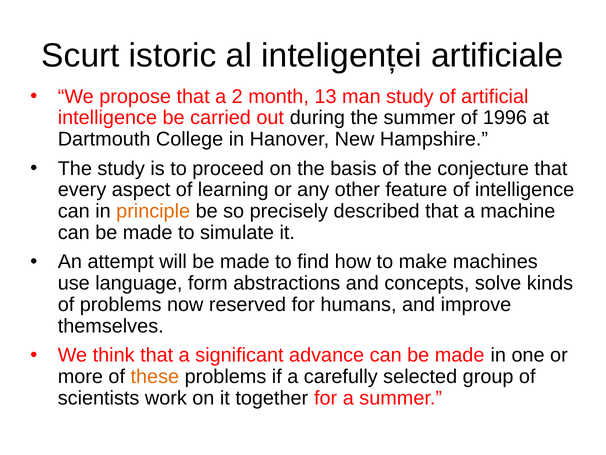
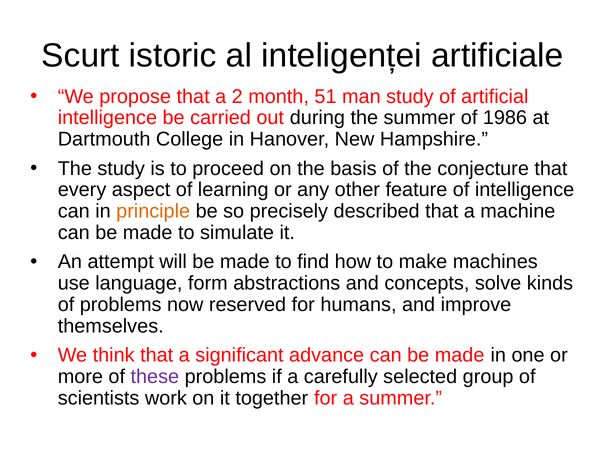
13: 13 -> 51
1996: 1996 -> 1986
these colour: orange -> purple
